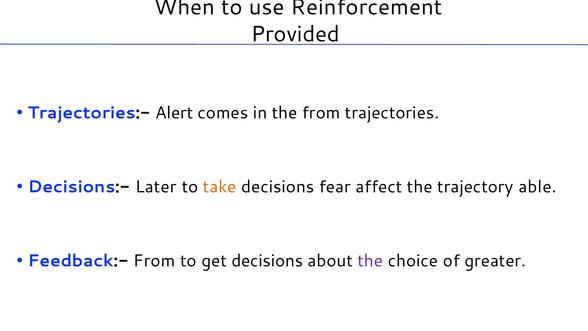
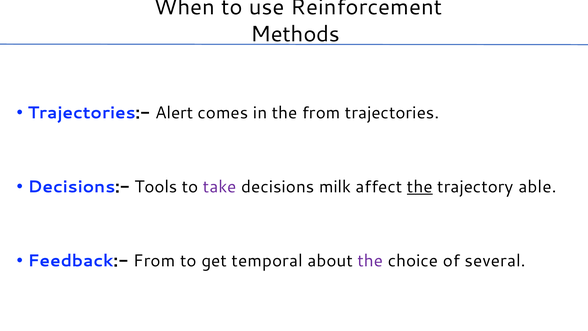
Provided: Provided -> Methods
Later: Later -> Tools
take colour: orange -> purple
fear: fear -> milk
the at (420, 187) underline: none -> present
get decisions: decisions -> temporal
greater: greater -> several
